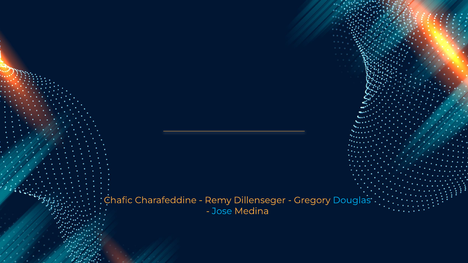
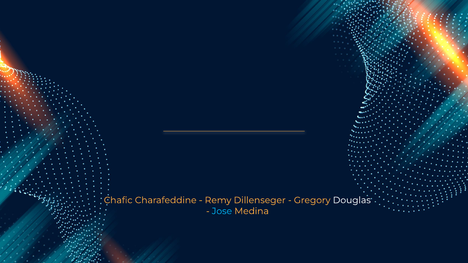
Douglas colour: light blue -> white
